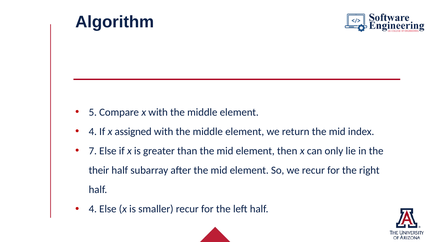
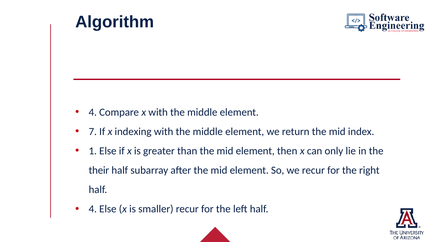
5 at (93, 112): 5 -> 4
4 at (93, 132): 4 -> 7
assigned: assigned -> indexing
7: 7 -> 1
